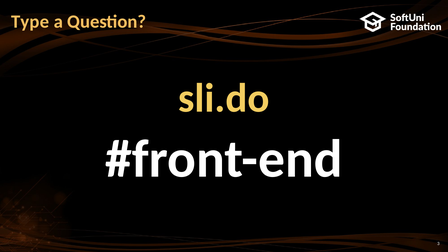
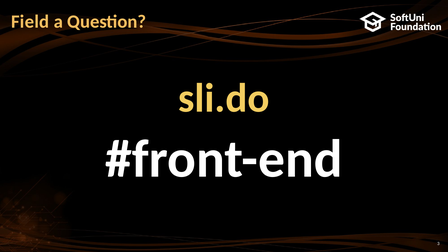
Type: Type -> Field
